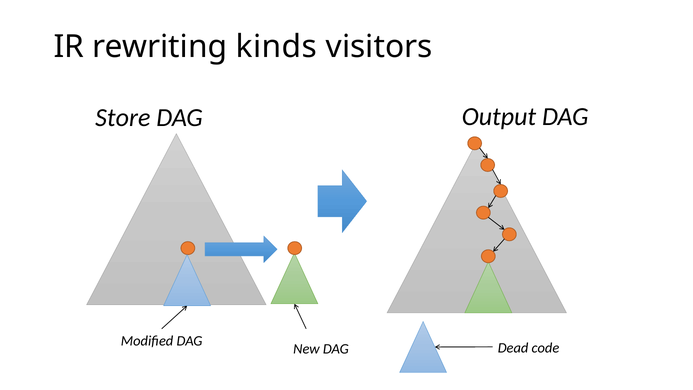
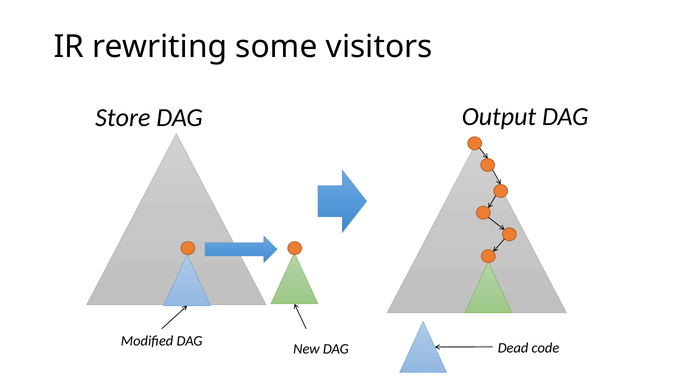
kinds: kinds -> some
